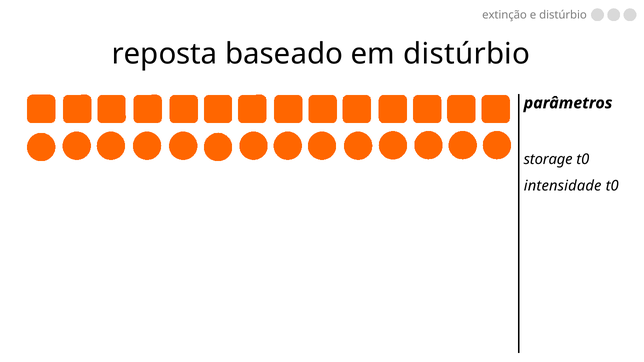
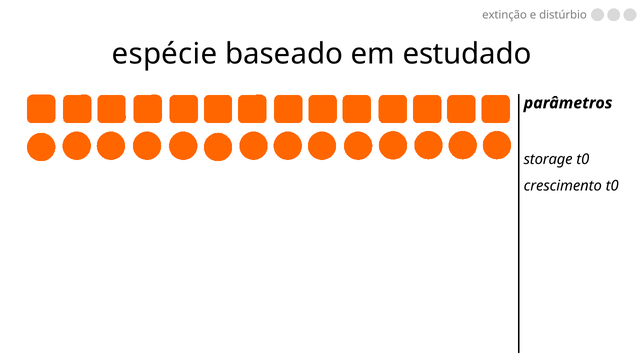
reposta: reposta -> espécie
em distúrbio: distúrbio -> estudado
intensidade: intensidade -> crescimento
